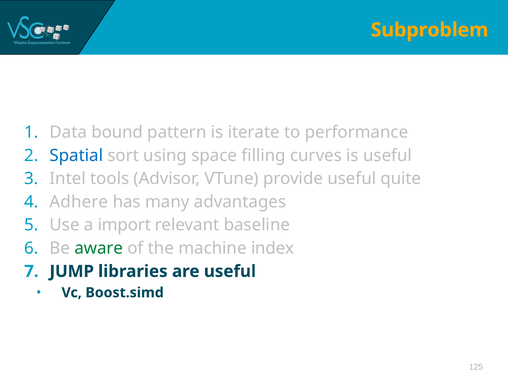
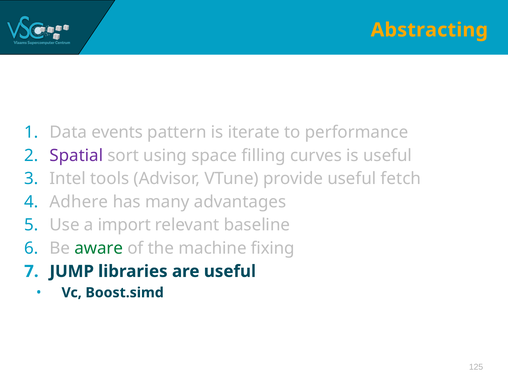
Subproblem: Subproblem -> Abstracting
bound: bound -> events
Spatial colour: blue -> purple
quite: quite -> fetch
index: index -> fixing
